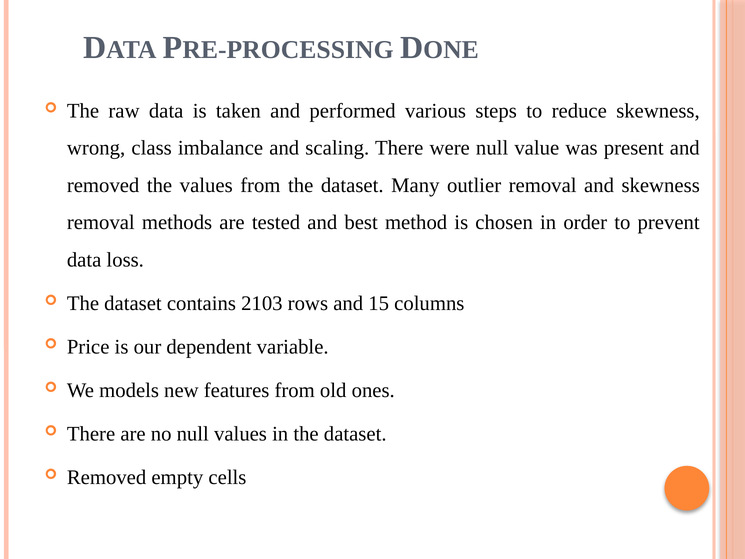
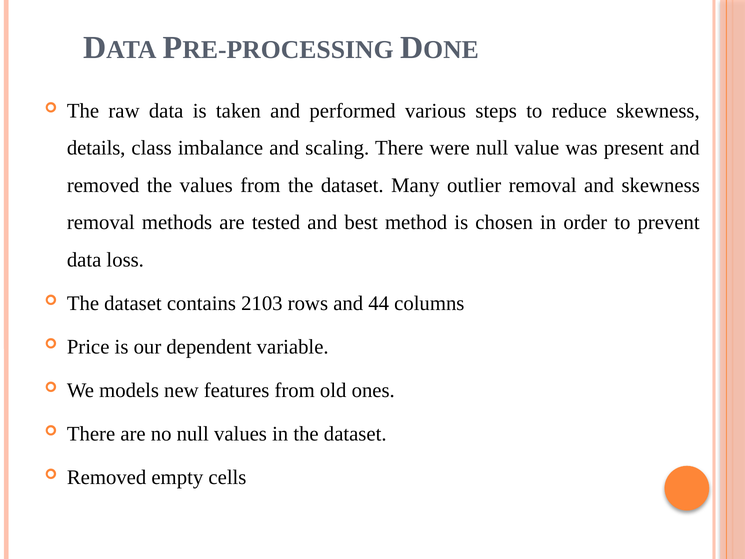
wrong: wrong -> details
15: 15 -> 44
